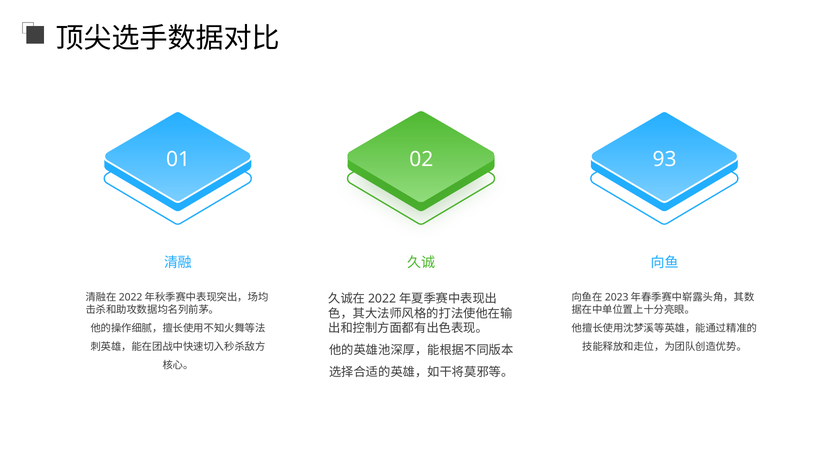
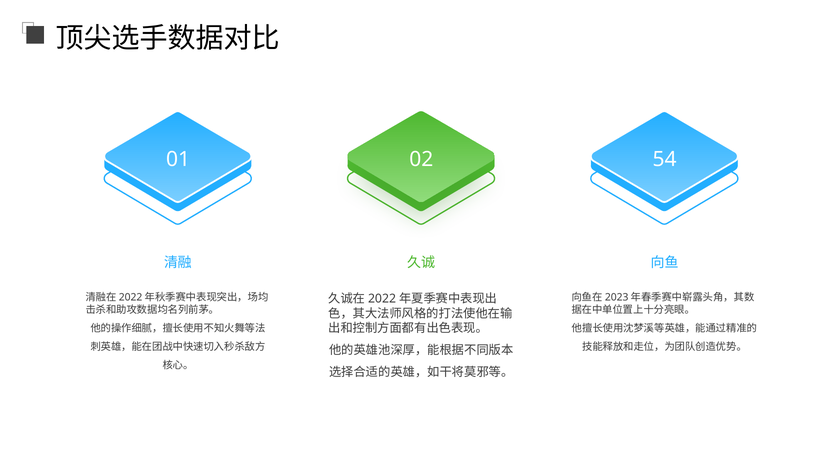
93: 93 -> 54
